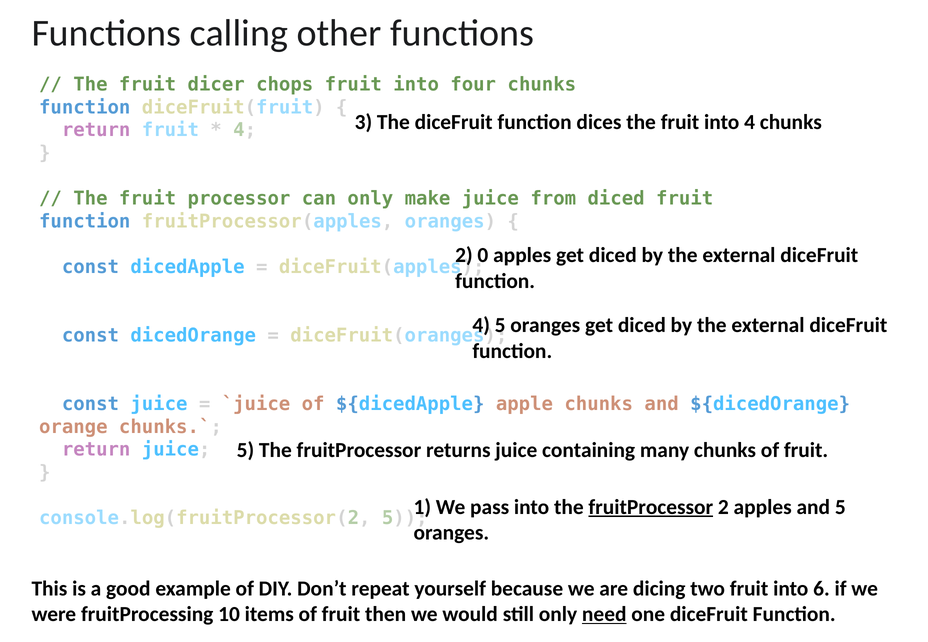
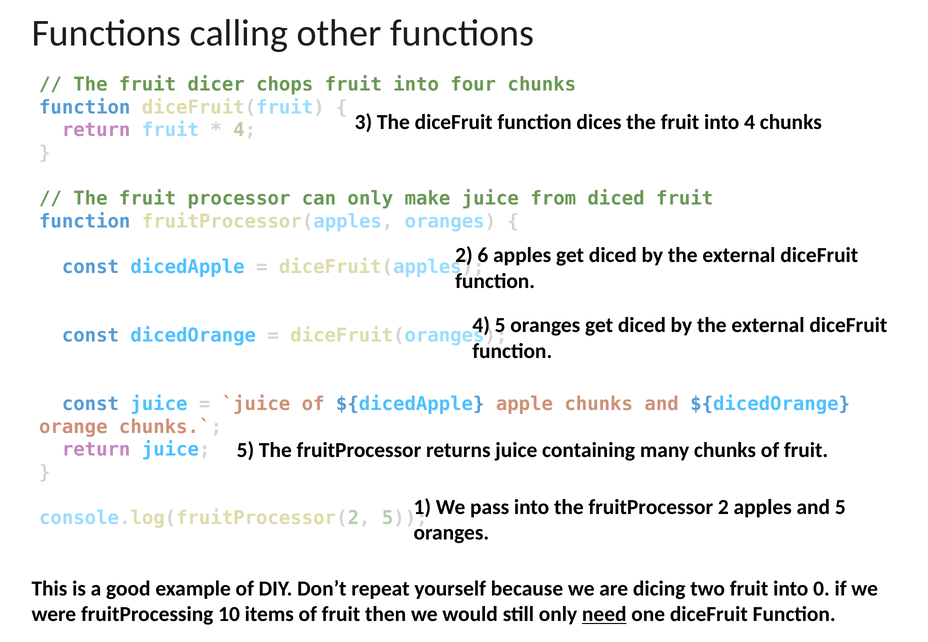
0: 0 -> 6
fruitProcessor at (651, 508) underline: present -> none
6: 6 -> 0
